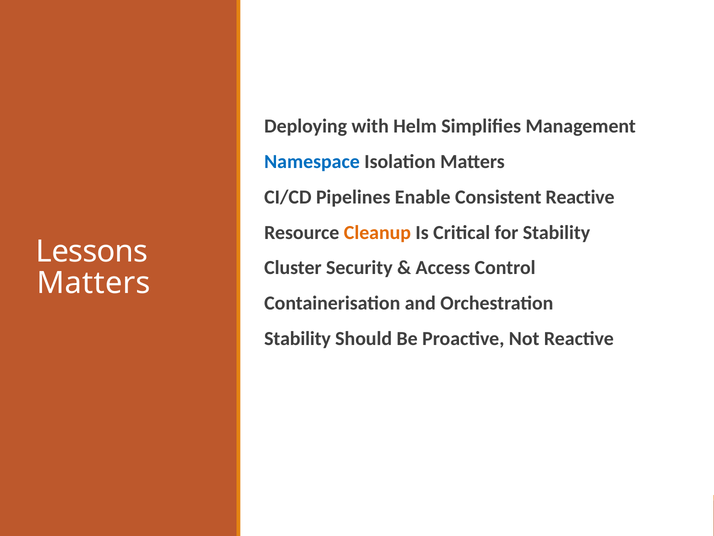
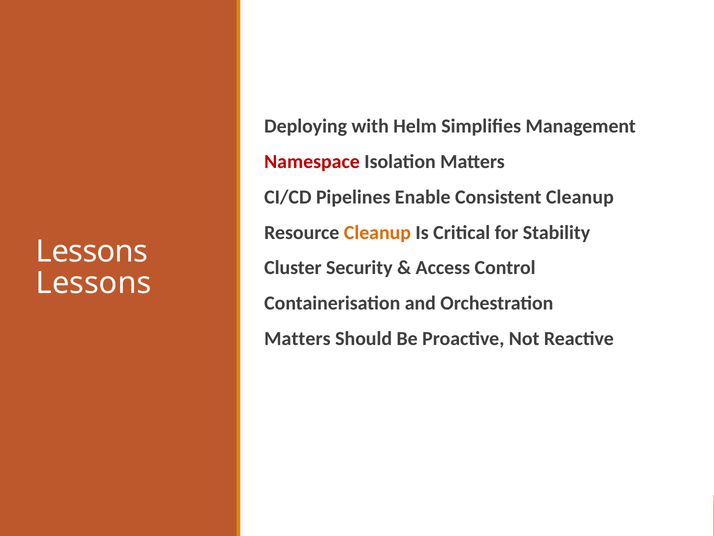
Namespace colour: blue -> red
Consistent Reactive: Reactive -> Cleanup
Matters at (94, 283): Matters -> Lessons
Stability at (297, 338): Stability -> Matters
